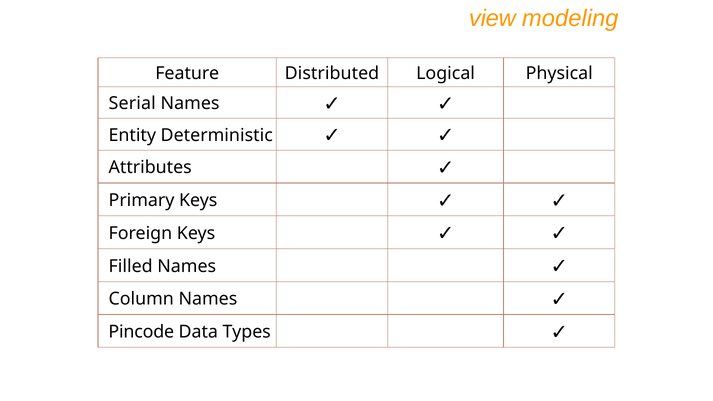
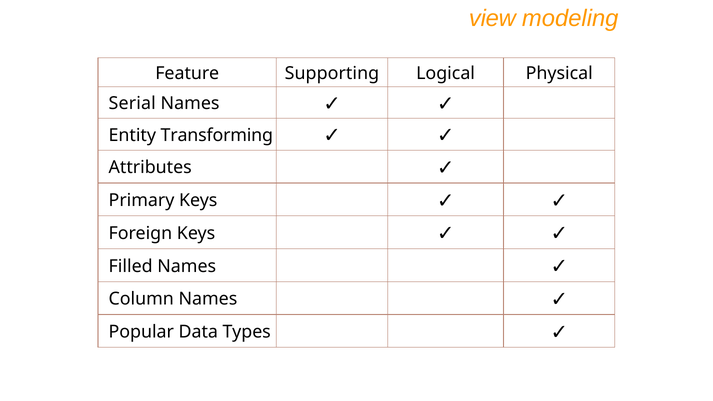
Distributed: Distributed -> Supporting
Deterministic: Deterministic -> Transforming
Pincode: Pincode -> Popular
